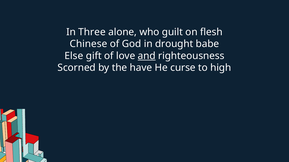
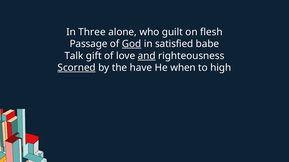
Chinese: Chinese -> Passage
God underline: none -> present
drought: drought -> satisfied
Else: Else -> Talk
Scorned underline: none -> present
curse: curse -> when
